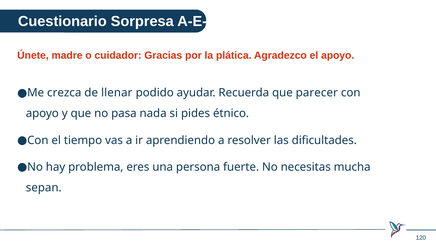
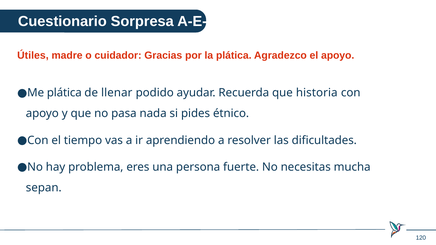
Únete: Únete -> Útiles
Me crezca: crezca -> plática
parecer: parecer -> historia
